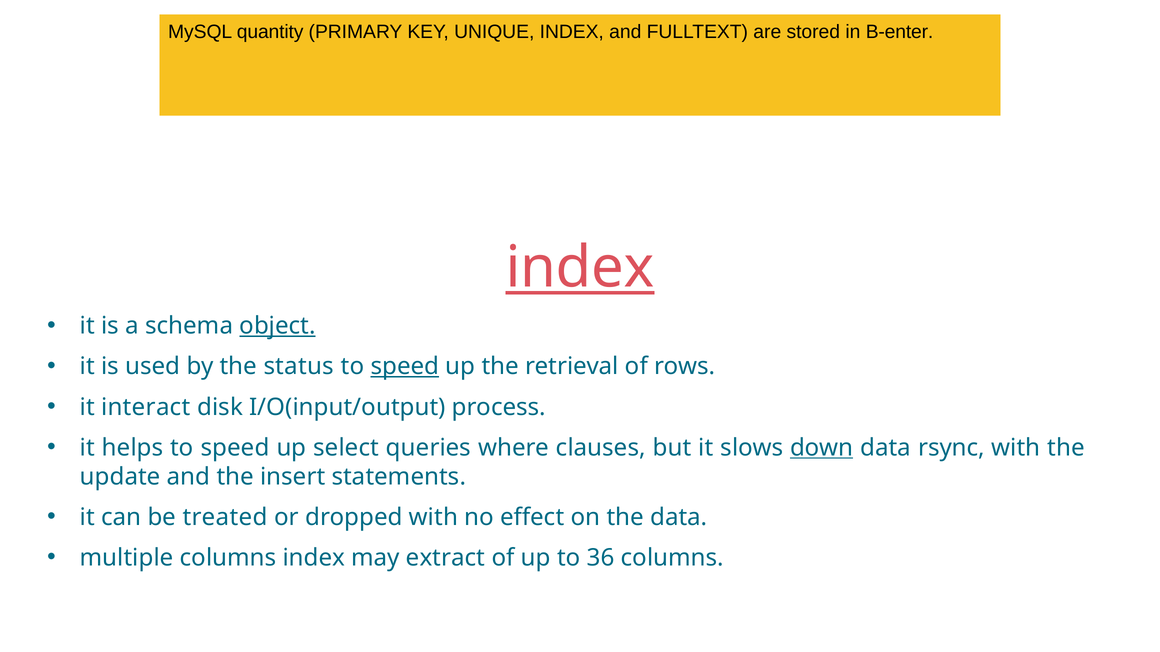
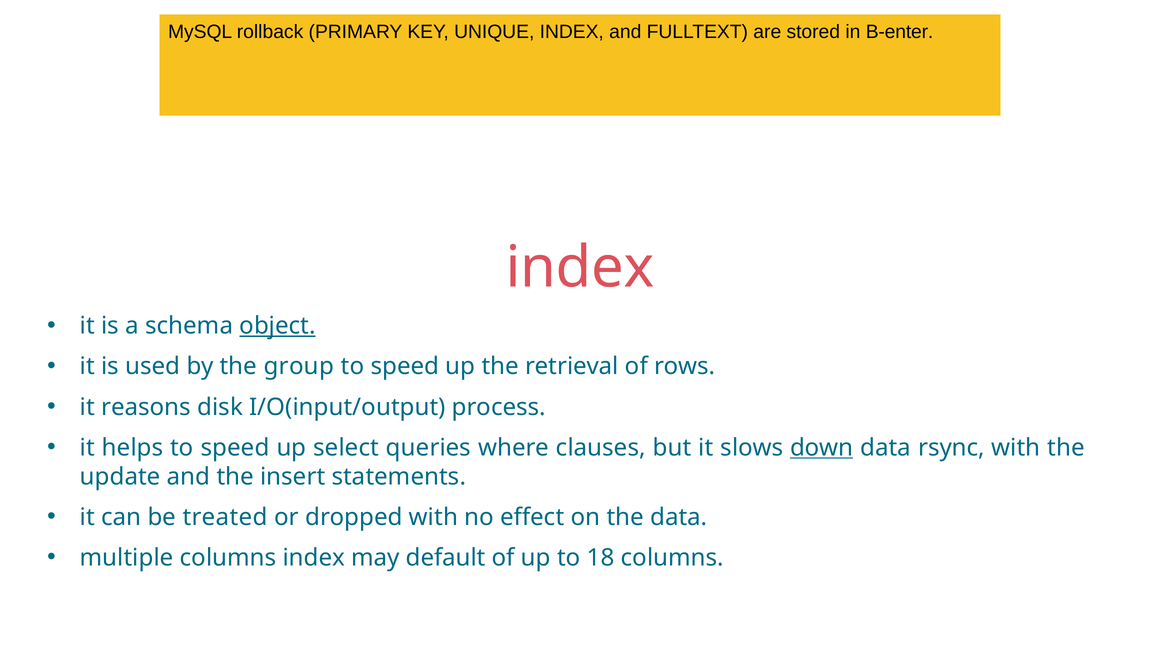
quantity: quantity -> rollback
index at (580, 268) underline: present -> none
status: status -> group
speed at (405, 367) underline: present -> none
interact: interact -> reasons
extract: extract -> default
36: 36 -> 18
